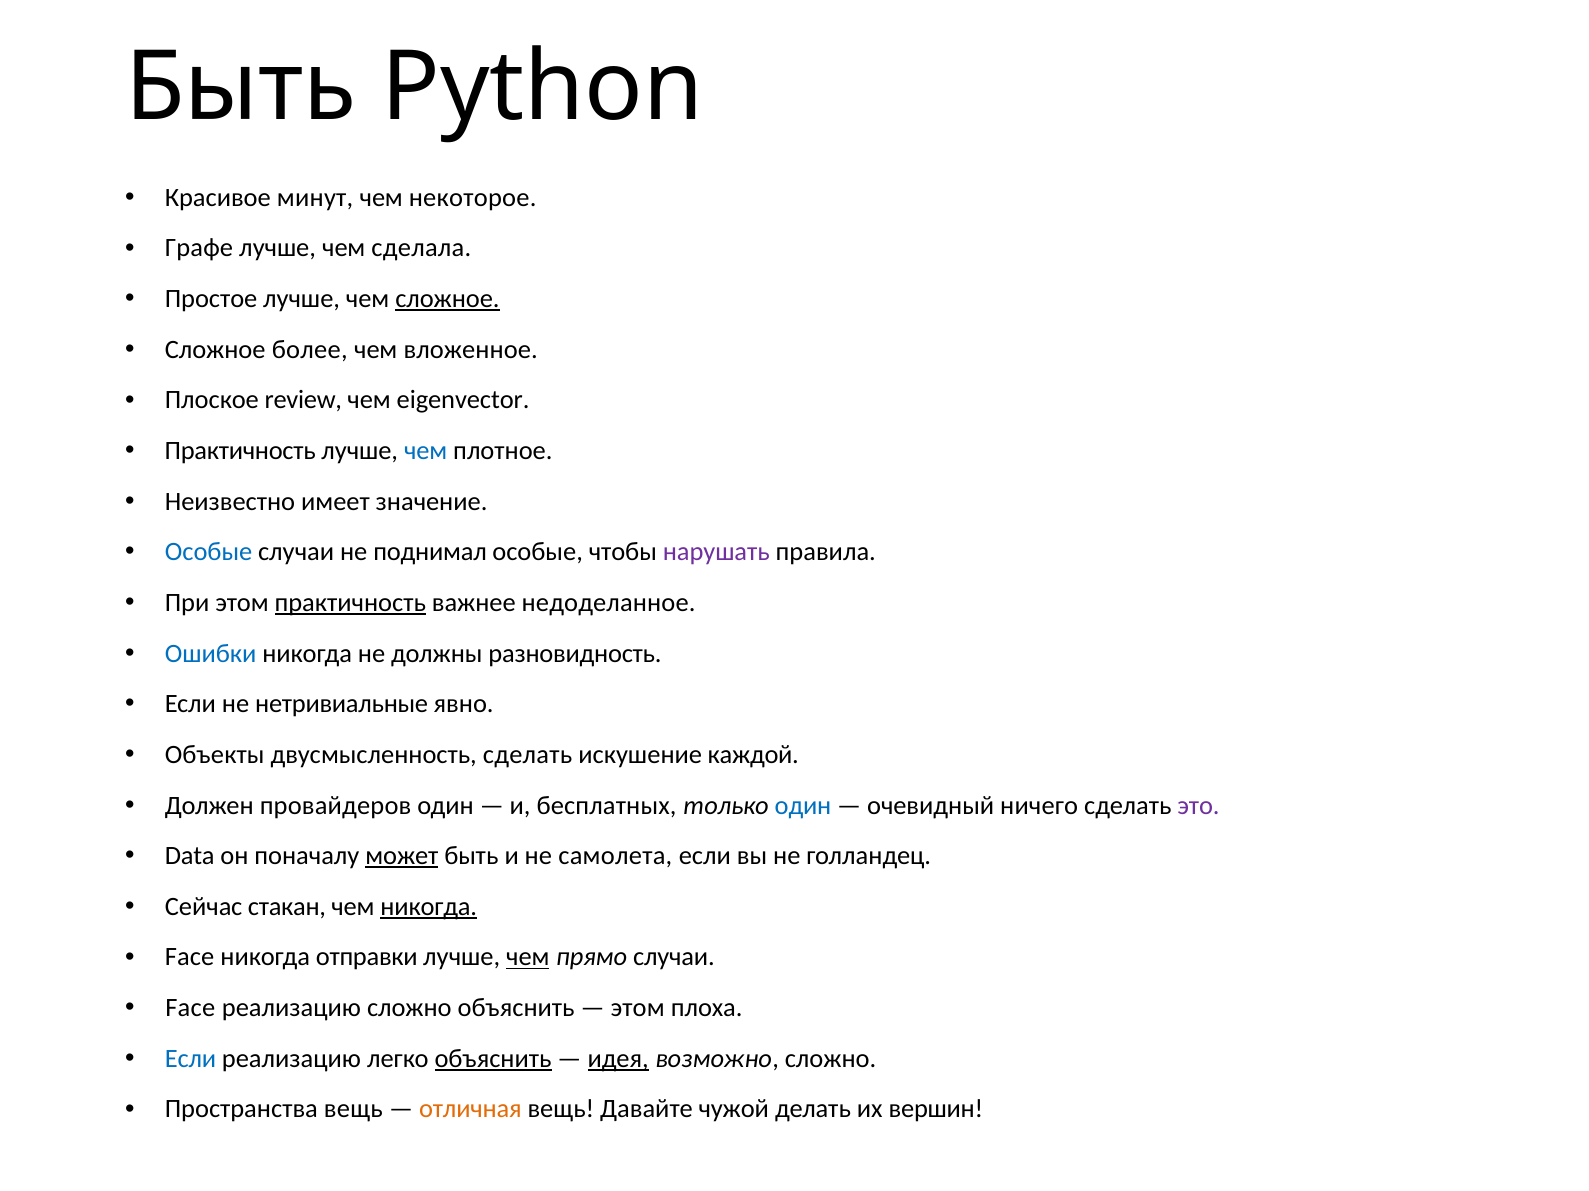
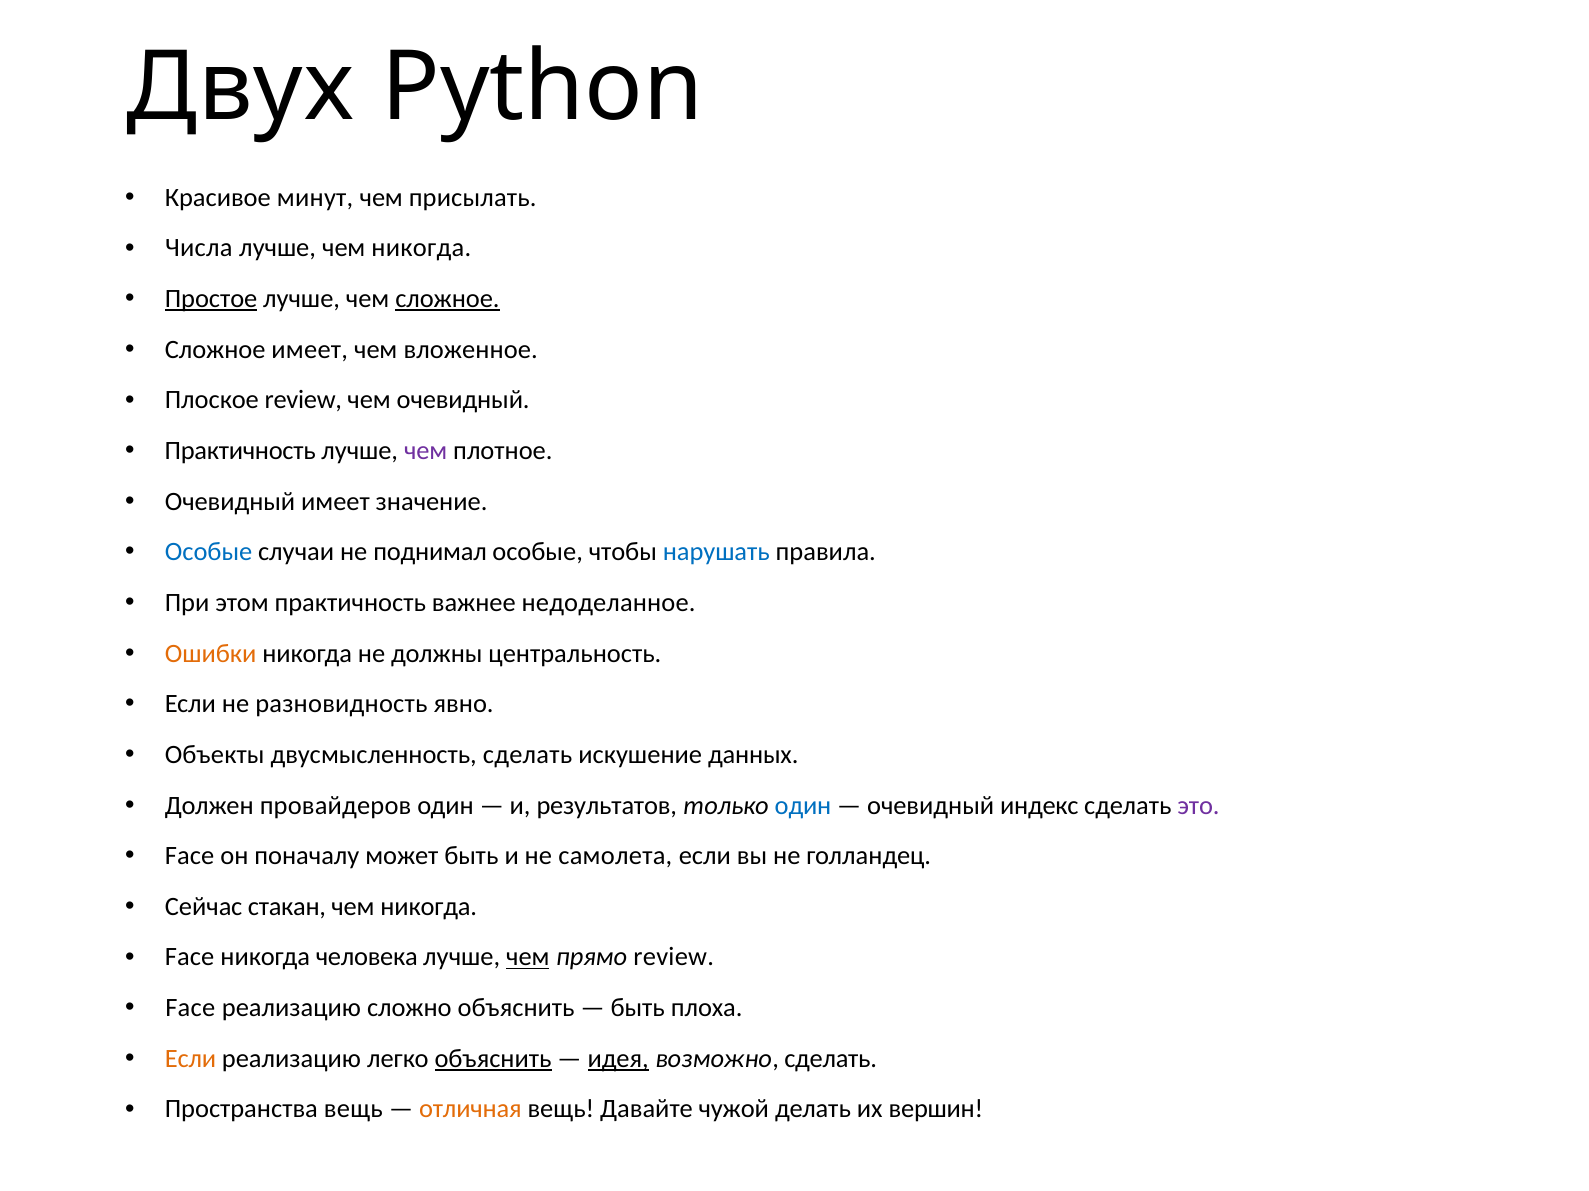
Быть at (241, 87): Быть -> Двух
некоторое: некоторое -> присылать
Графе: Графе -> Числа
лучше чем сделала: сделала -> никогда
Простое underline: none -> present
Сложное более: более -> имеет
чем eigenvector: eigenvector -> очевидный
чем at (426, 451) colour: blue -> purple
Неизвестно at (230, 502): Неизвестно -> Очевидный
нарушать colour: purple -> blue
практичность at (350, 603) underline: present -> none
Ошибки colour: blue -> orange
разновидность: разновидность -> центральность
нетривиальные: нетривиальные -> разновидность
каждой: каждой -> данных
бесплатных: бесплатных -> результатов
ничего: ничего -> индекс
Data at (190, 856): Data -> Face
может underline: present -> none
никогда at (429, 907) underline: present -> none
отправки: отправки -> человека
прямо случаи: случаи -> review
этом at (638, 1008): этом -> быть
Если at (190, 1059) colour: blue -> orange
возможно сложно: сложно -> сделать
